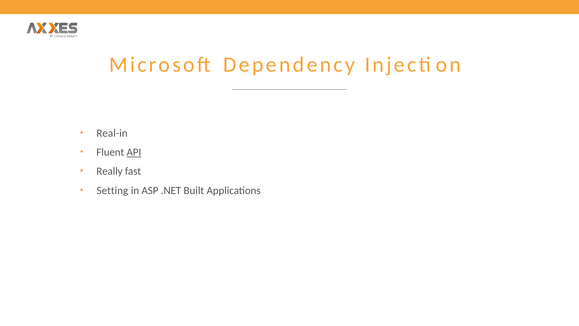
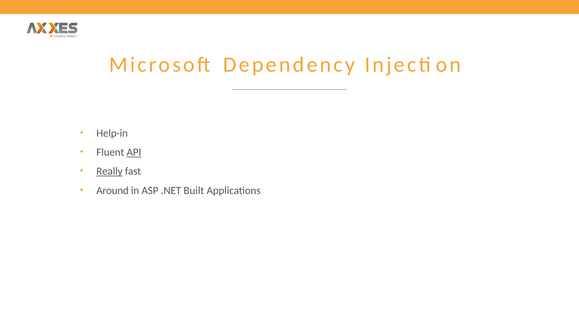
Real-in: Real-in -> Help-in
Really underline: none -> present
Setting: Setting -> Around
